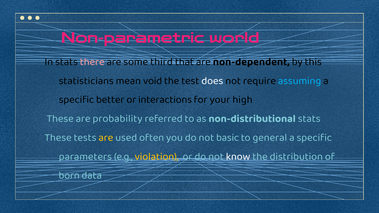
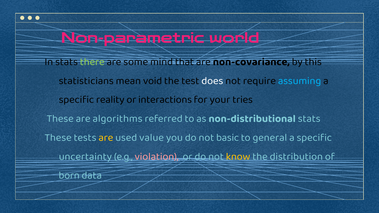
there colour: pink -> light green
third: third -> mind
non-dependent: non-dependent -> non-covariance
better: better -> reality
high: high -> tries
probability: probability -> algorithms
often: often -> value
parameters: parameters -> uncertainty
violation colour: yellow -> pink
know colour: white -> yellow
